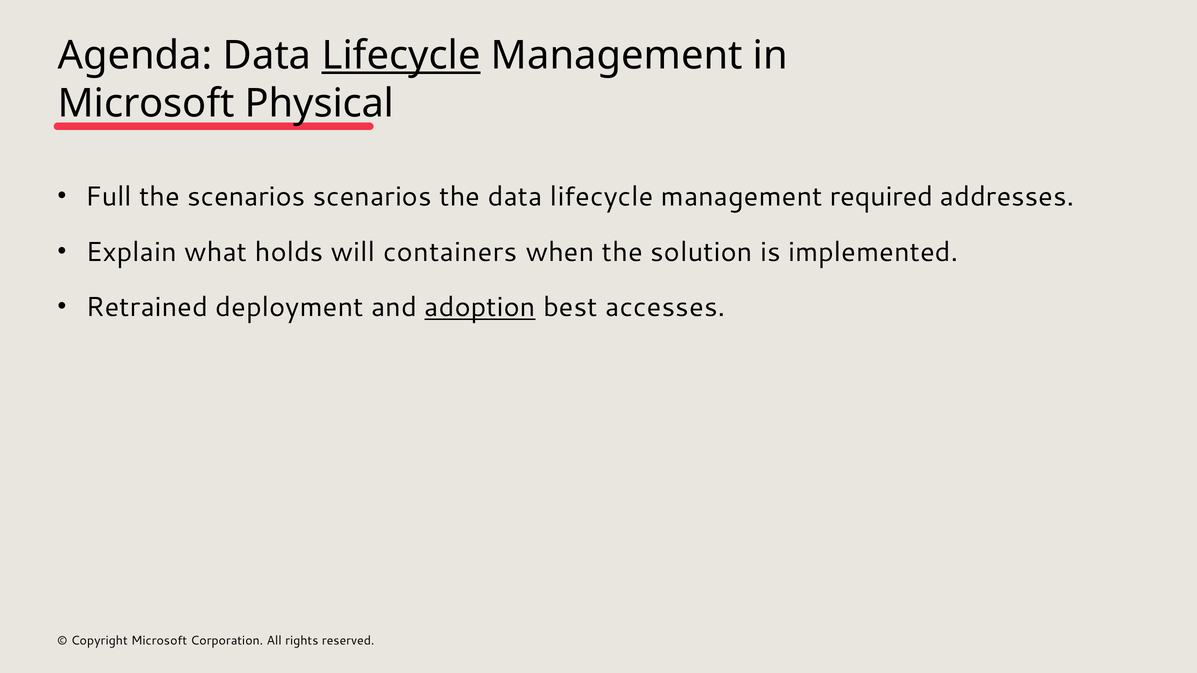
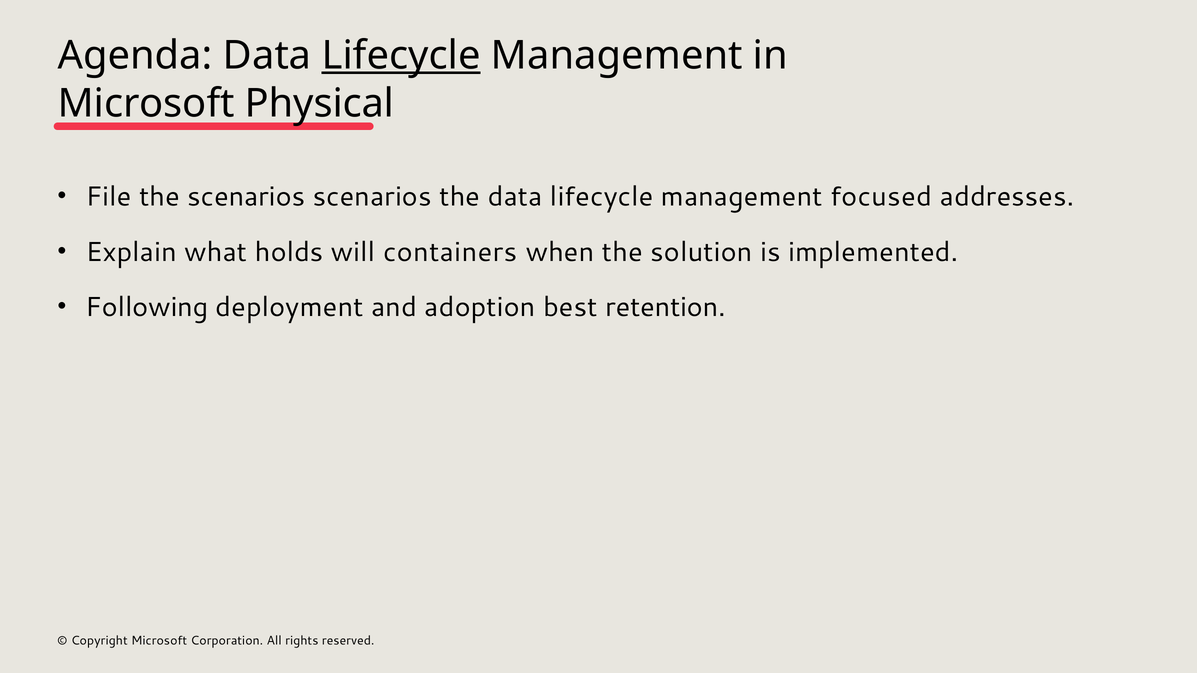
Full: Full -> File
required: required -> focused
Retrained: Retrained -> Following
adoption underline: present -> none
accesses: accesses -> retention
